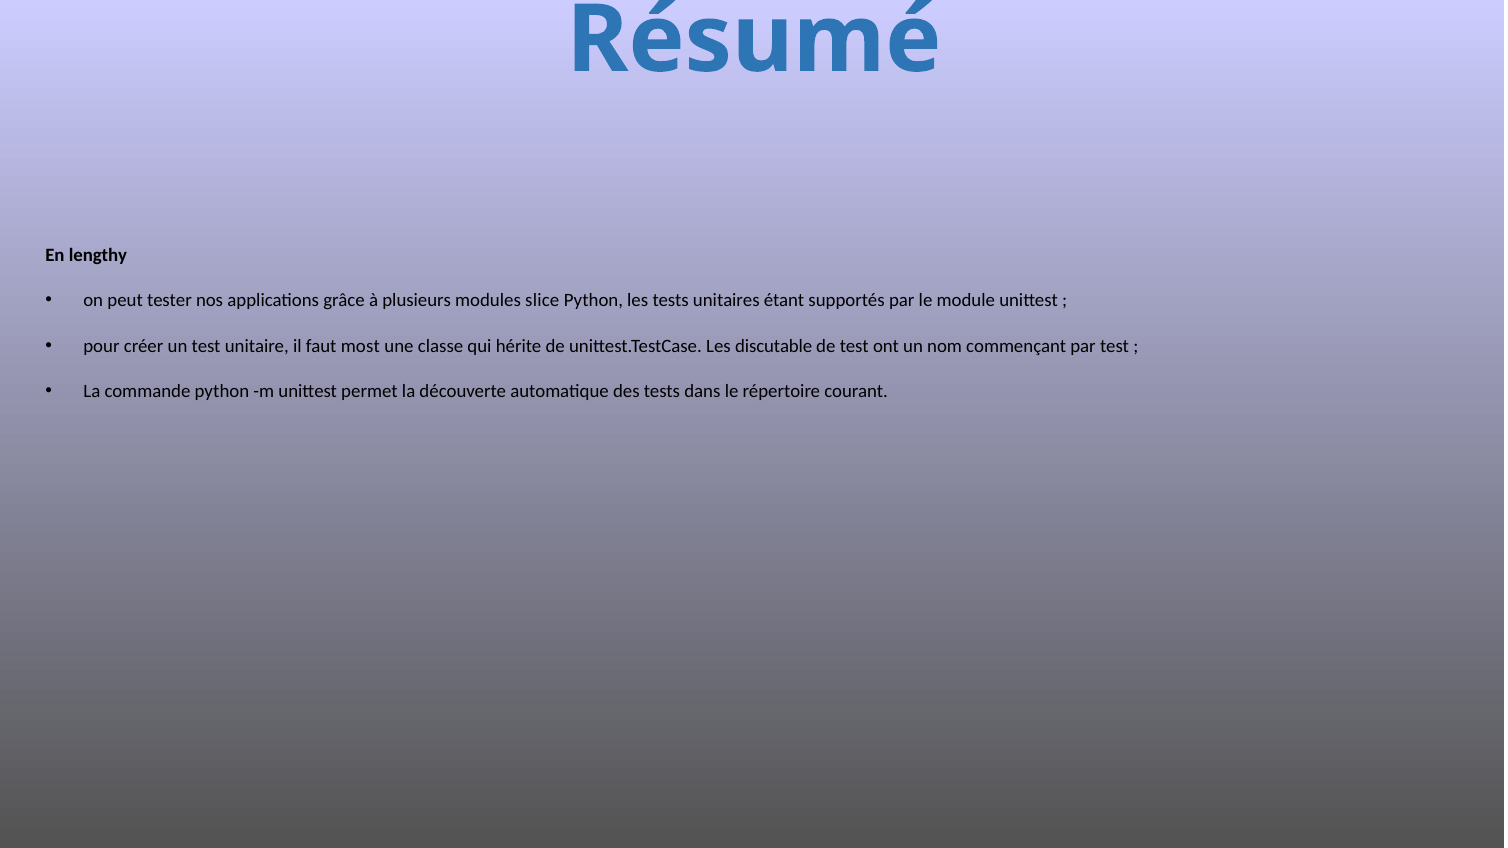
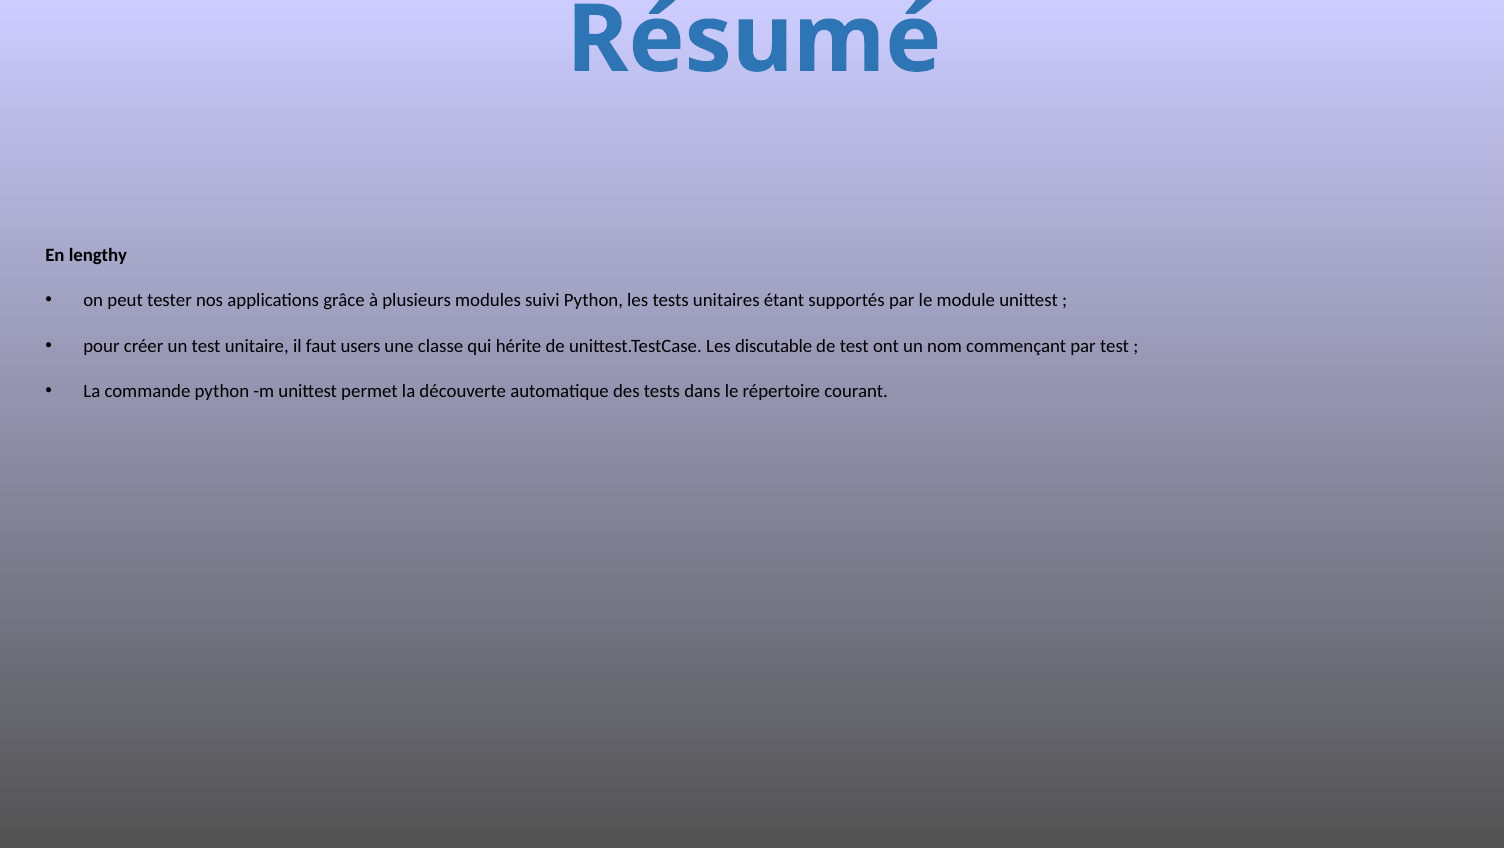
slice: slice -> suivi
most: most -> users
